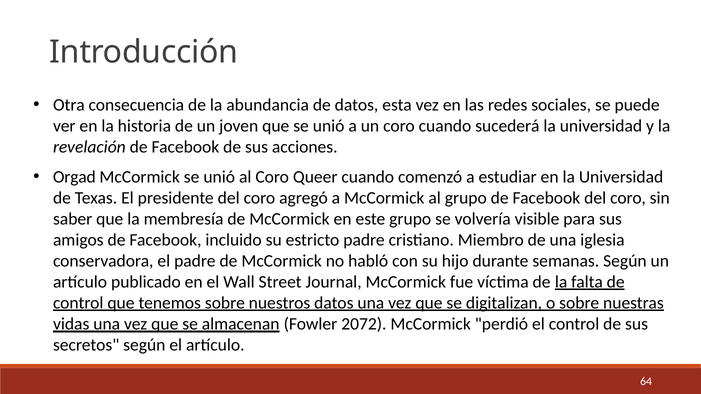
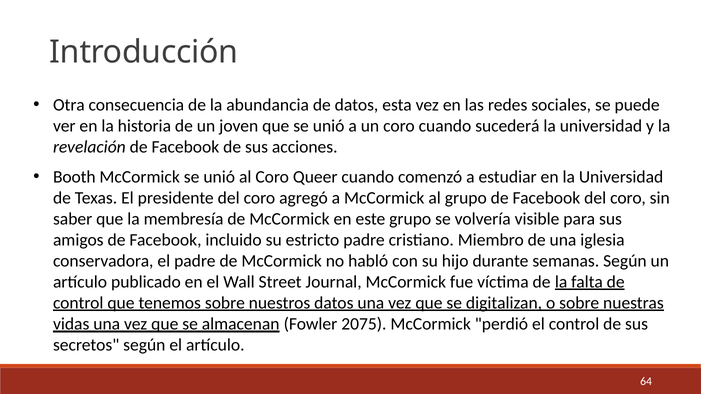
Orgad: Orgad -> Booth
2072: 2072 -> 2075
